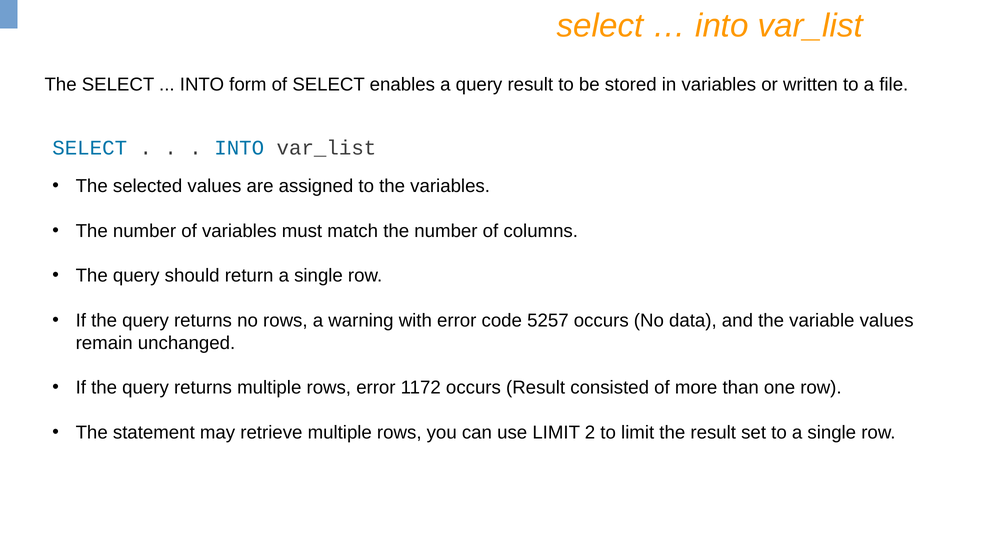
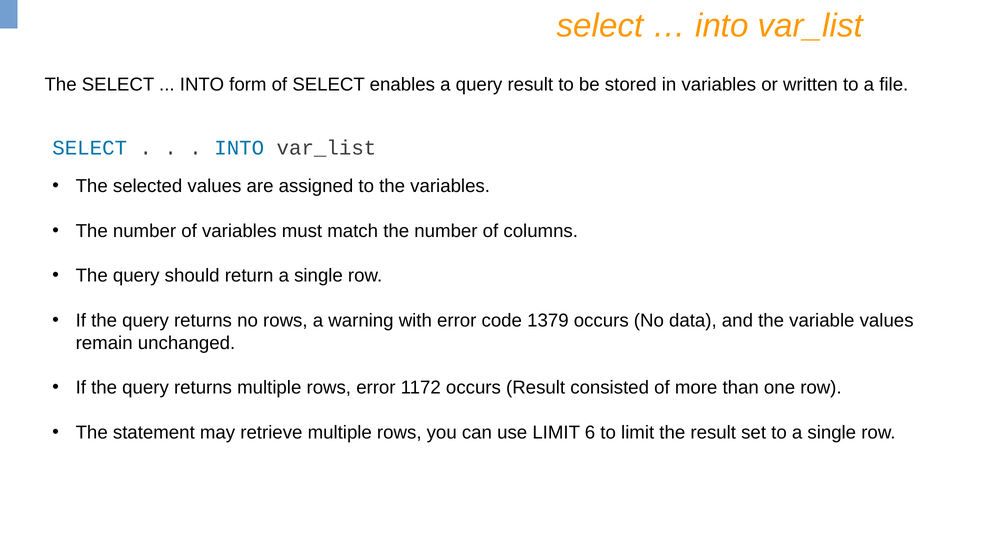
5257: 5257 -> 1379
2: 2 -> 6
